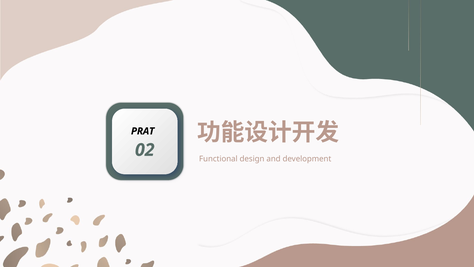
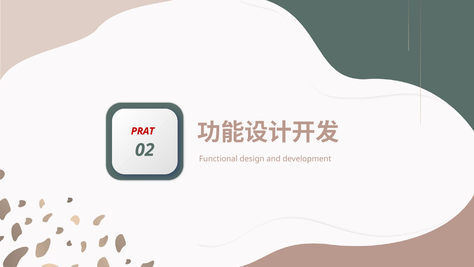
PRAT colour: black -> red
